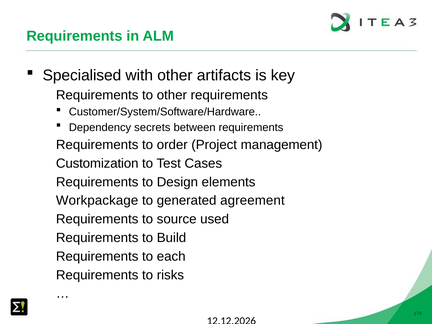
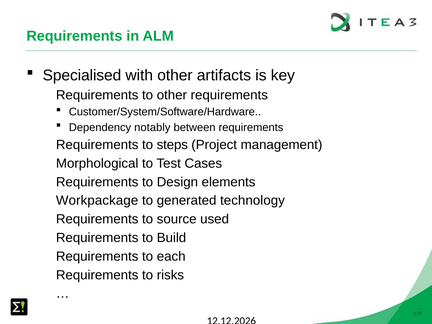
secrets: secrets -> notably
order: order -> steps
Customization: Customization -> Morphological
agreement: agreement -> technology
